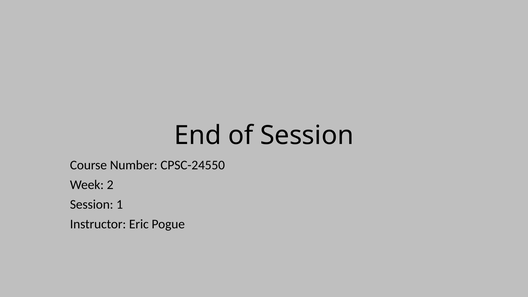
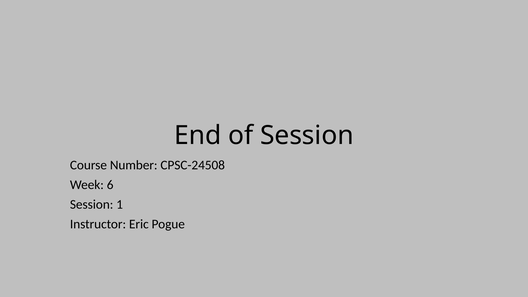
CPSC-24550: CPSC-24550 -> CPSC-24508
2: 2 -> 6
